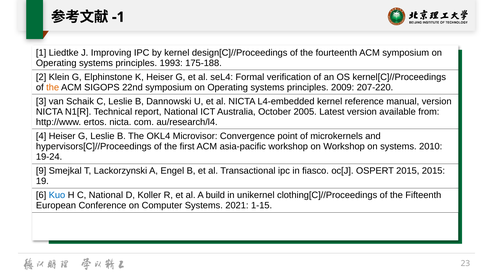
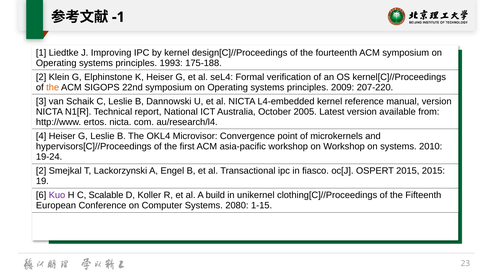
9 at (41, 171): 9 -> 2
Kuo colour: blue -> purple
C National: National -> Scalable
2021: 2021 -> 2080
